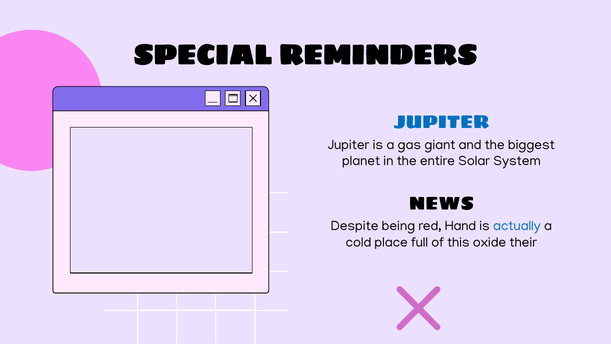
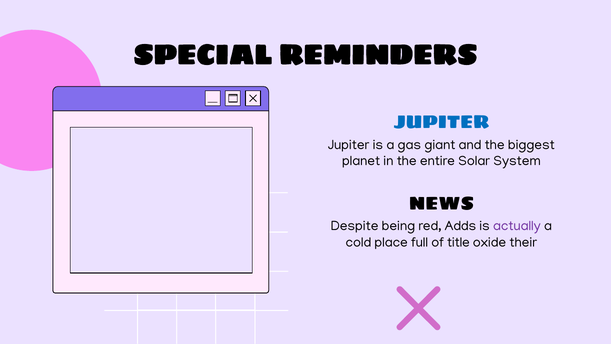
Hand: Hand -> Adds
actually colour: blue -> purple
this: this -> title
